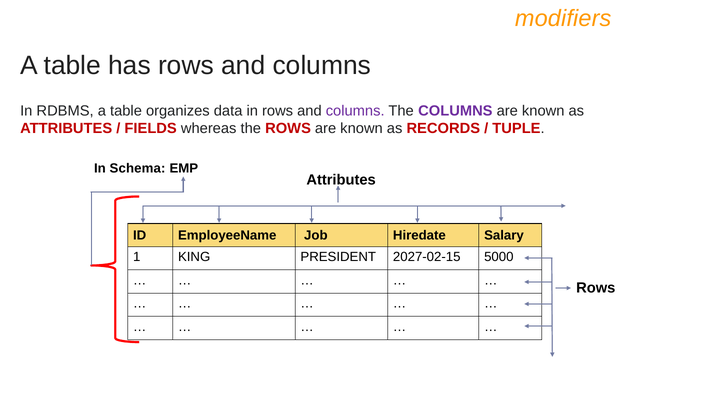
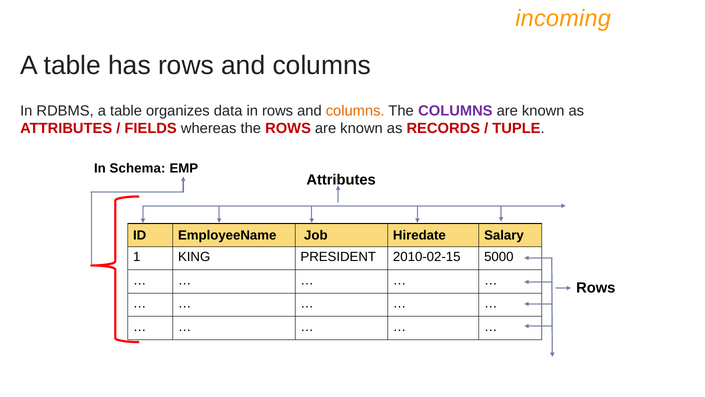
modifiers: modifiers -> incoming
columns at (355, 111) colour: purple -> orange
2027-02-15: 2027-02-15 -> 2010-02-15
